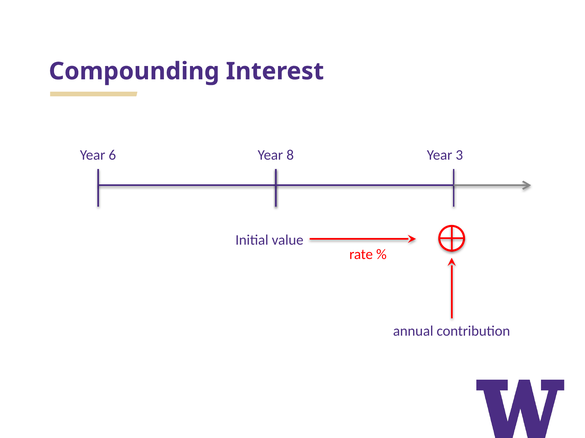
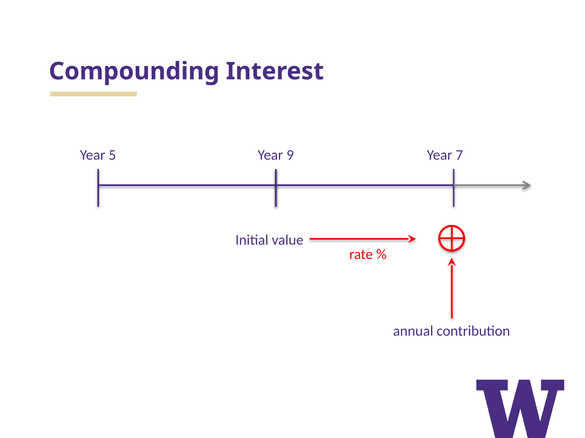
6: 6 -> 5
8: 8 -> 9
3: 3 -> 7
